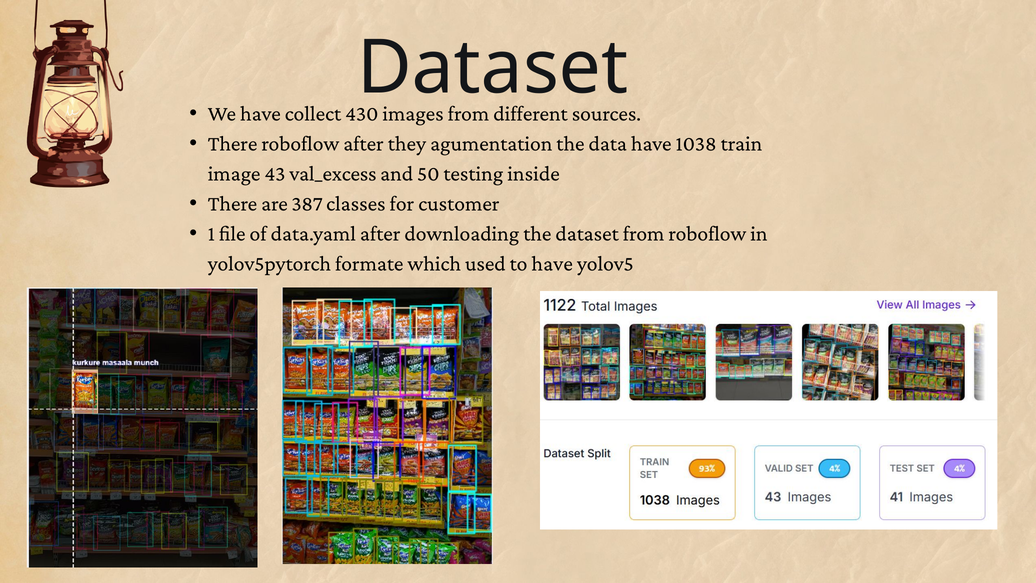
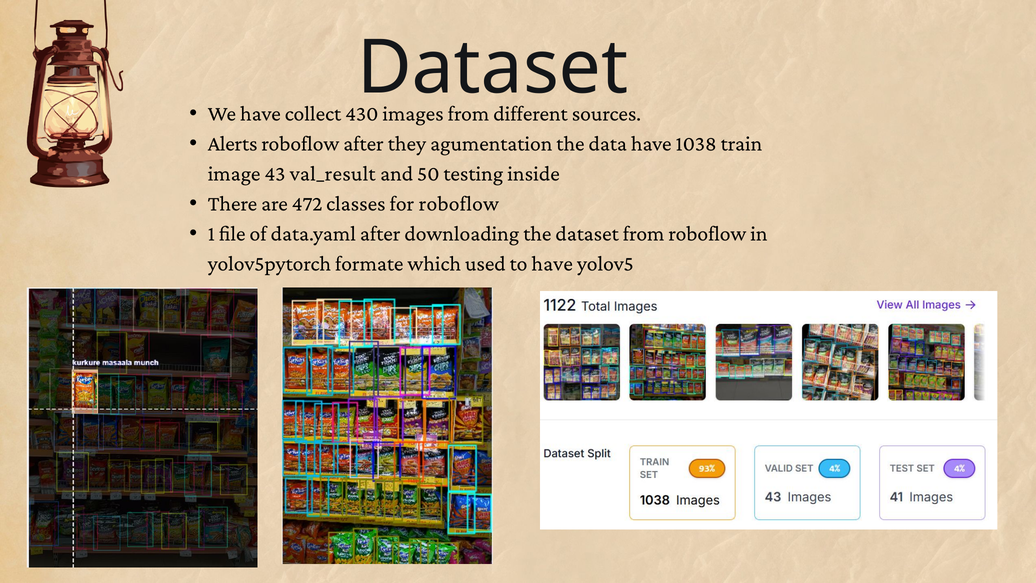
There at (233, 144): There -> Alerts
val_excess: val_excess -> val_result
387: 387 -> 472
for customer: customer -> roboflow
